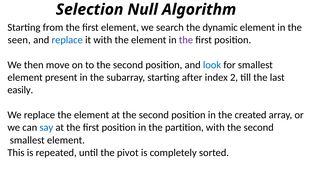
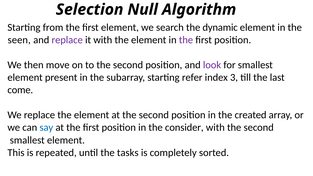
replace at (67, 40) colour: blue -> purple
look colour: blue -> purple
after: after -> refer
2: 2 -> 3
easily: easily -> come
partition: partition -> consider
pivot: pivot -> tasks
